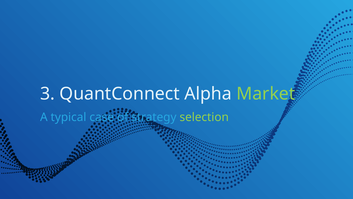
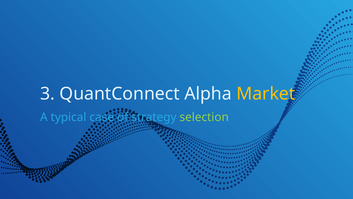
Market colour: light green -> yellow
